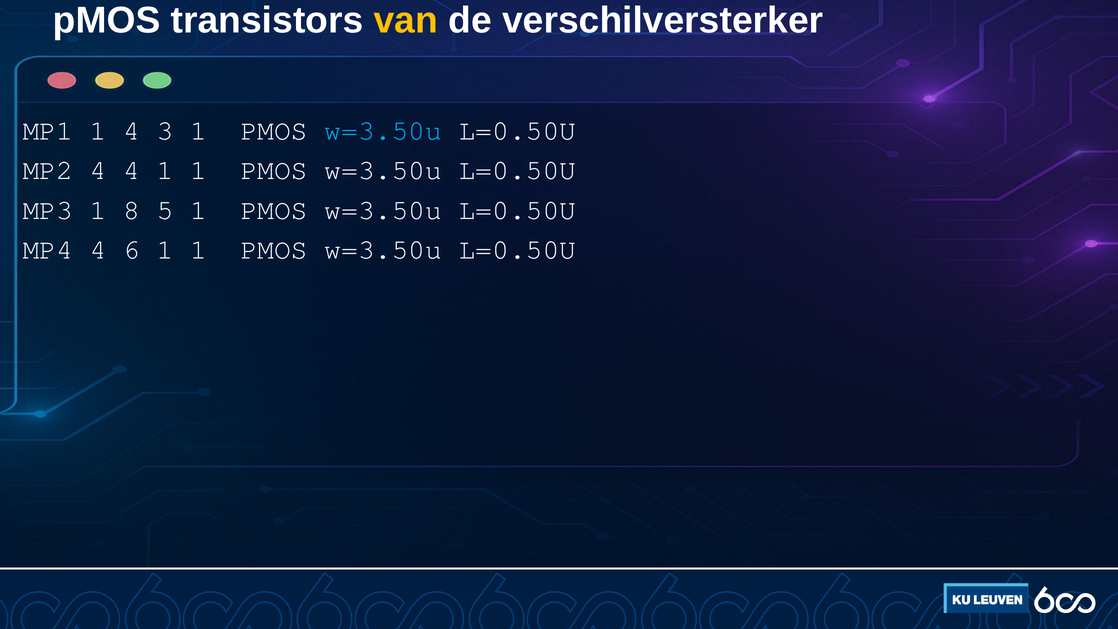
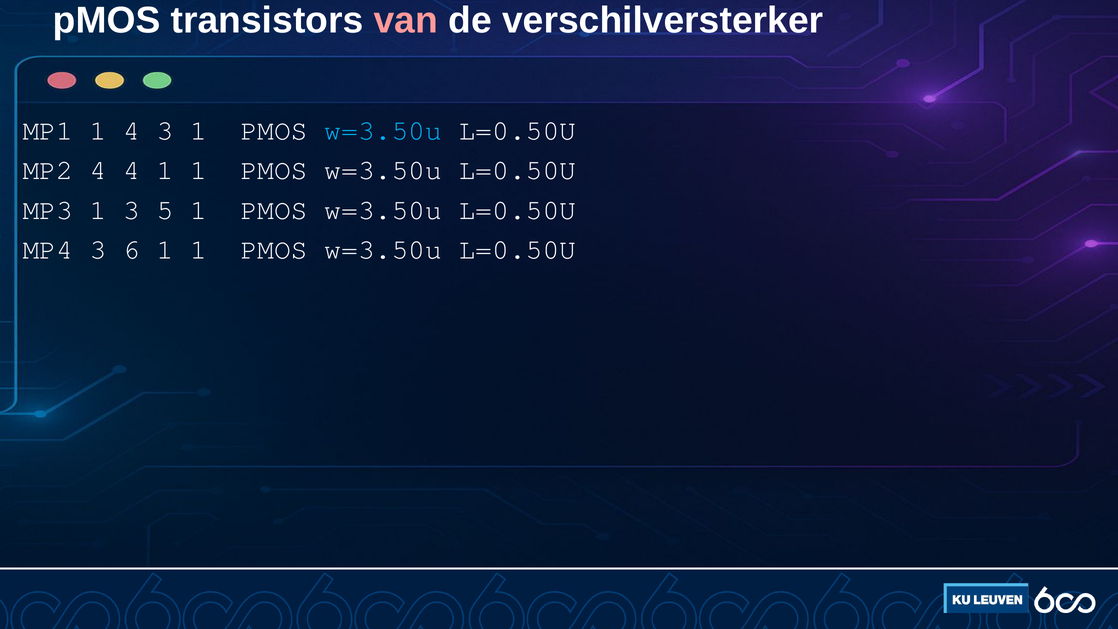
van colour: yellow -> pink
1 8: 8 -> 3
MP4 4: 4 -> 3
